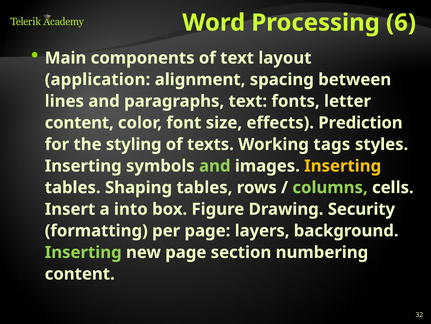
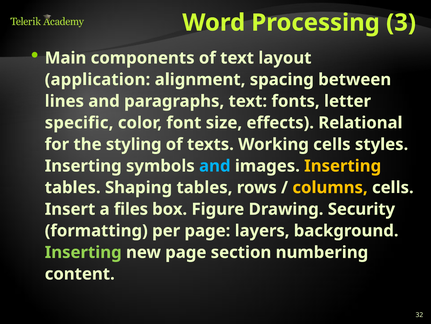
6: 6 -> 3
content at (79, 123): content -> specific
Prediction: Prediction -> Relational
Working tags: tags -> cells
and at (215, 166) colour: light green -> light blue
columns colour: light green -> yellow
into: into -> files
